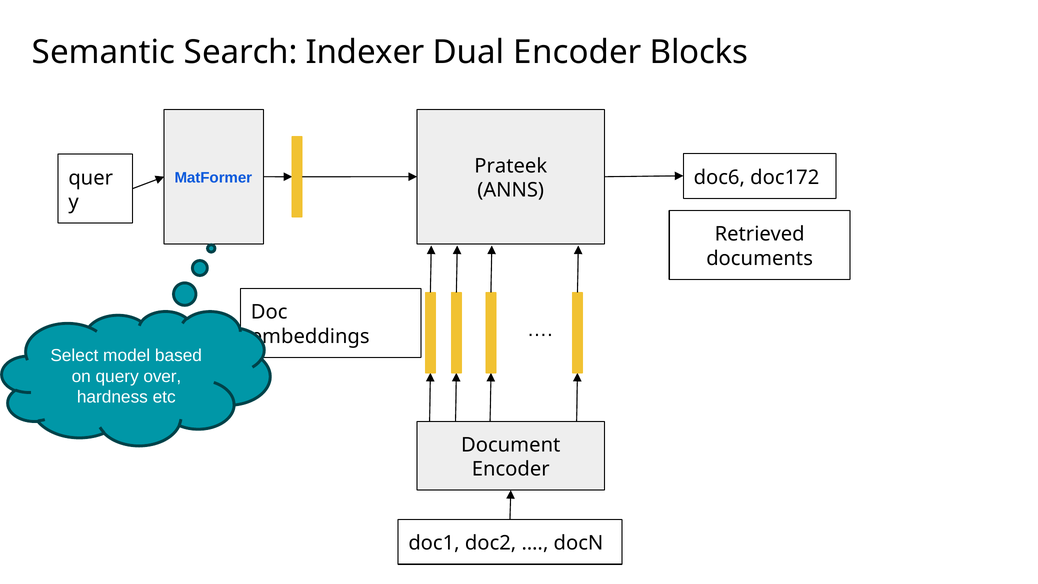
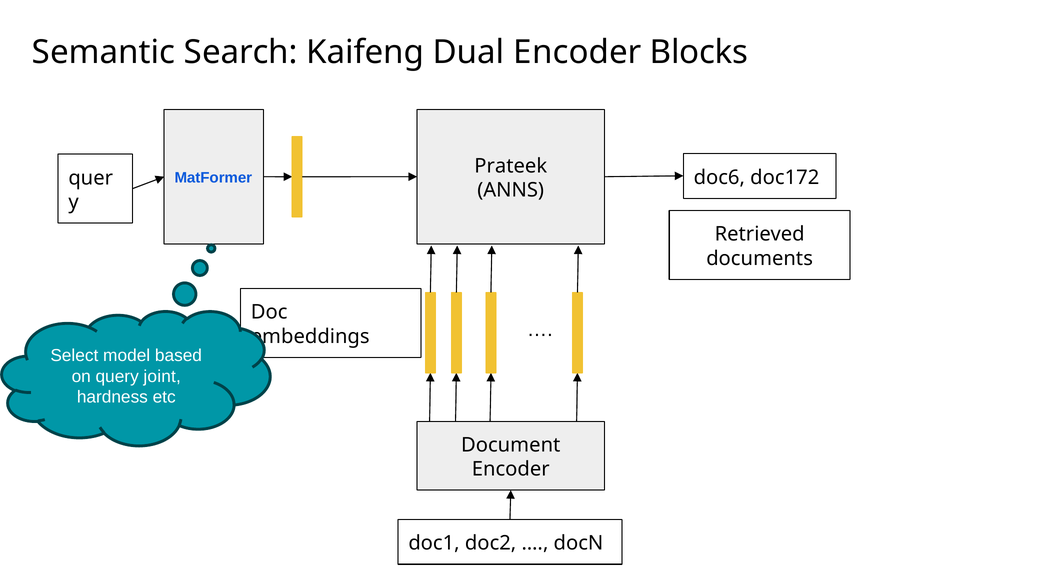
Indexer: Indexer -> Kaifeng
over: over -> joint
